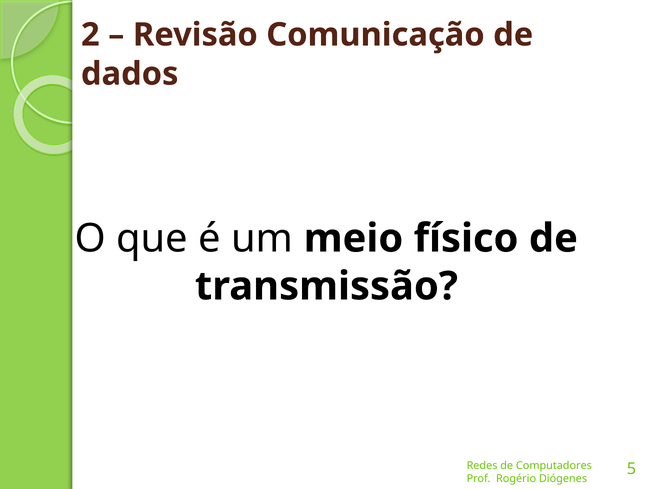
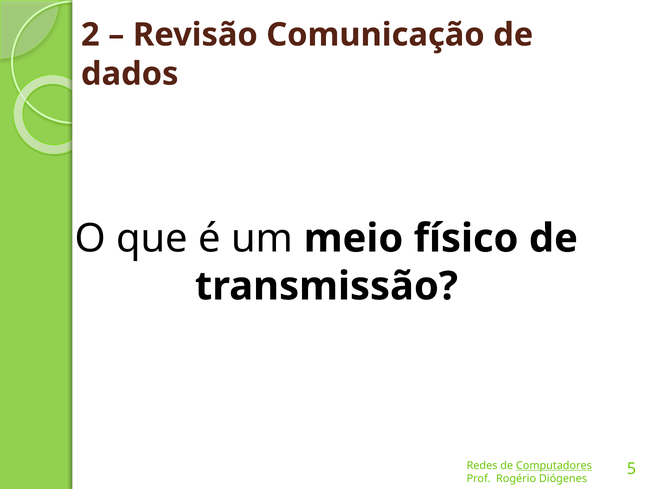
Computadores underline: none -> present
